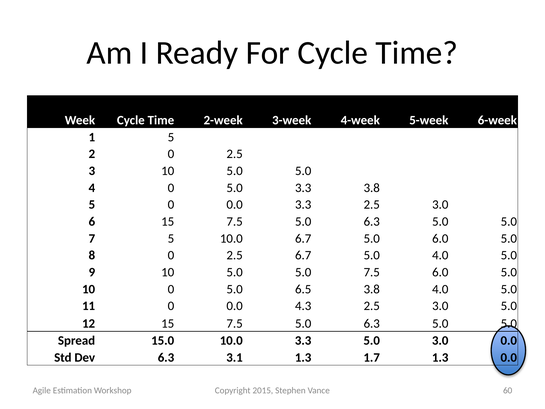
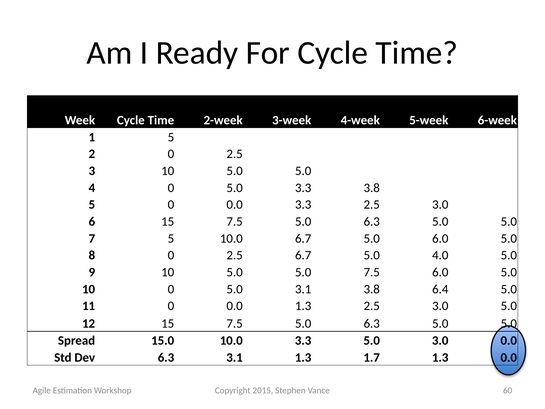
5.0 6.5: 6.5 -> 3.1
3.8 4.0: 4.0 -> 6.4
0.0 4.3: 4.3 -> 1.3
